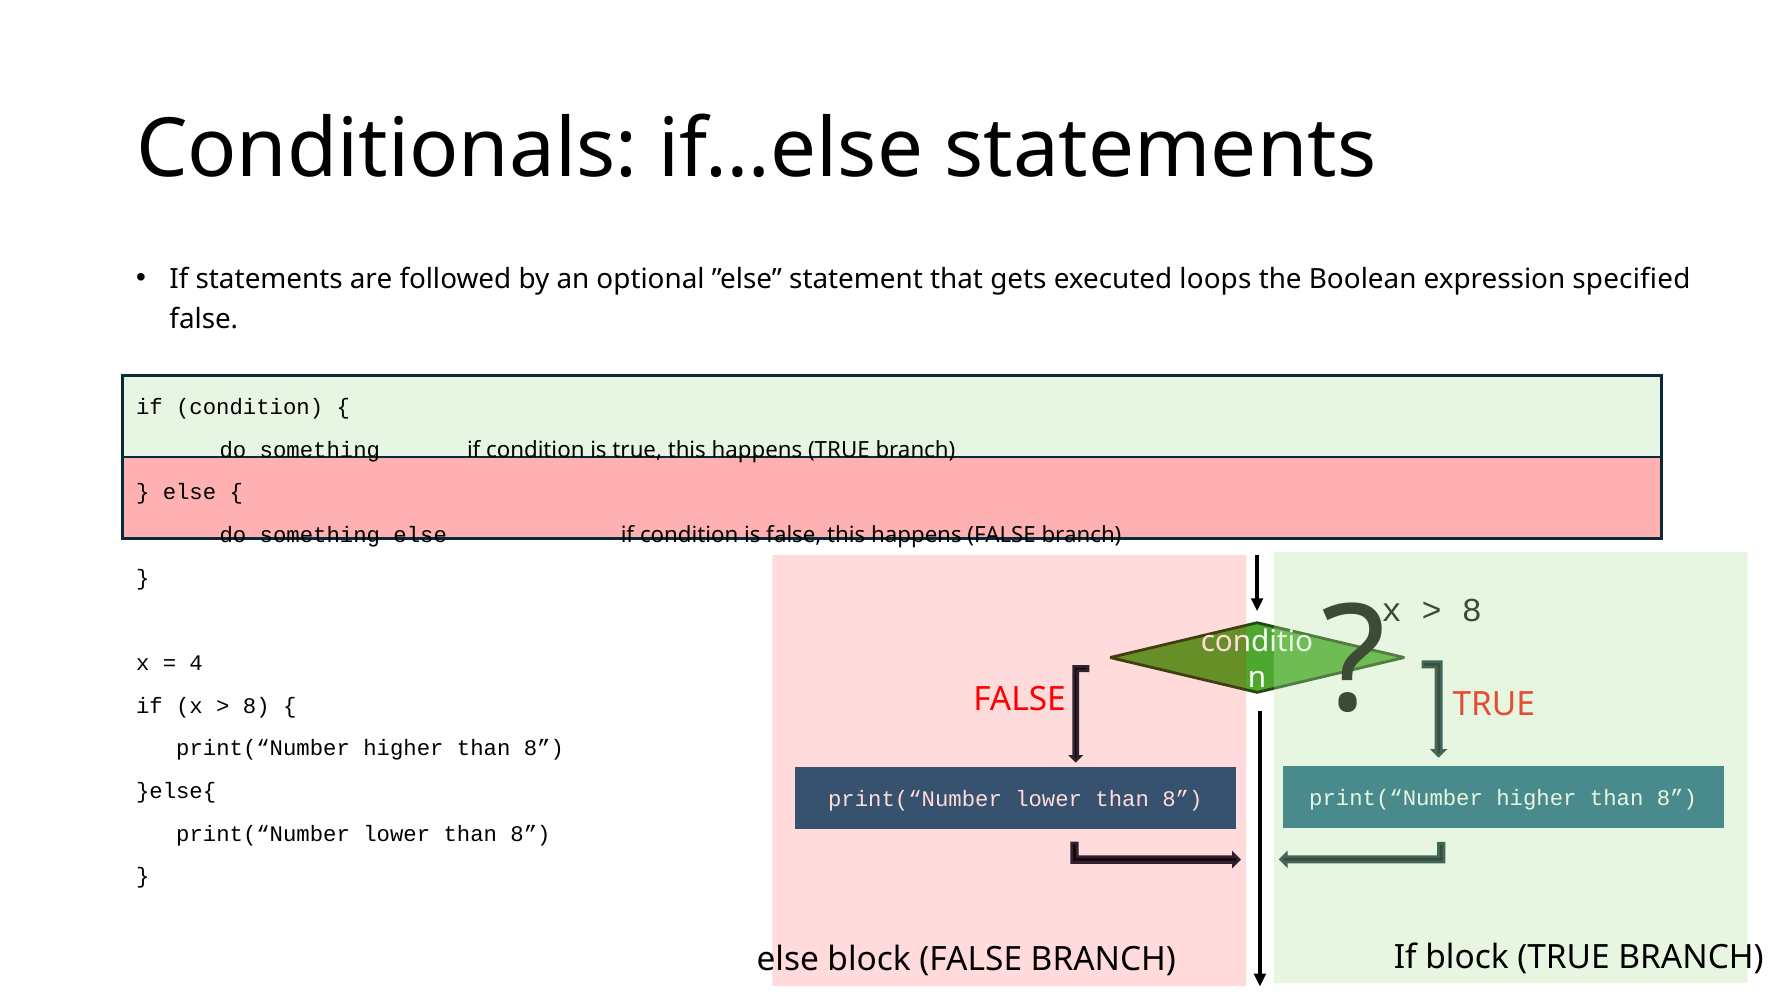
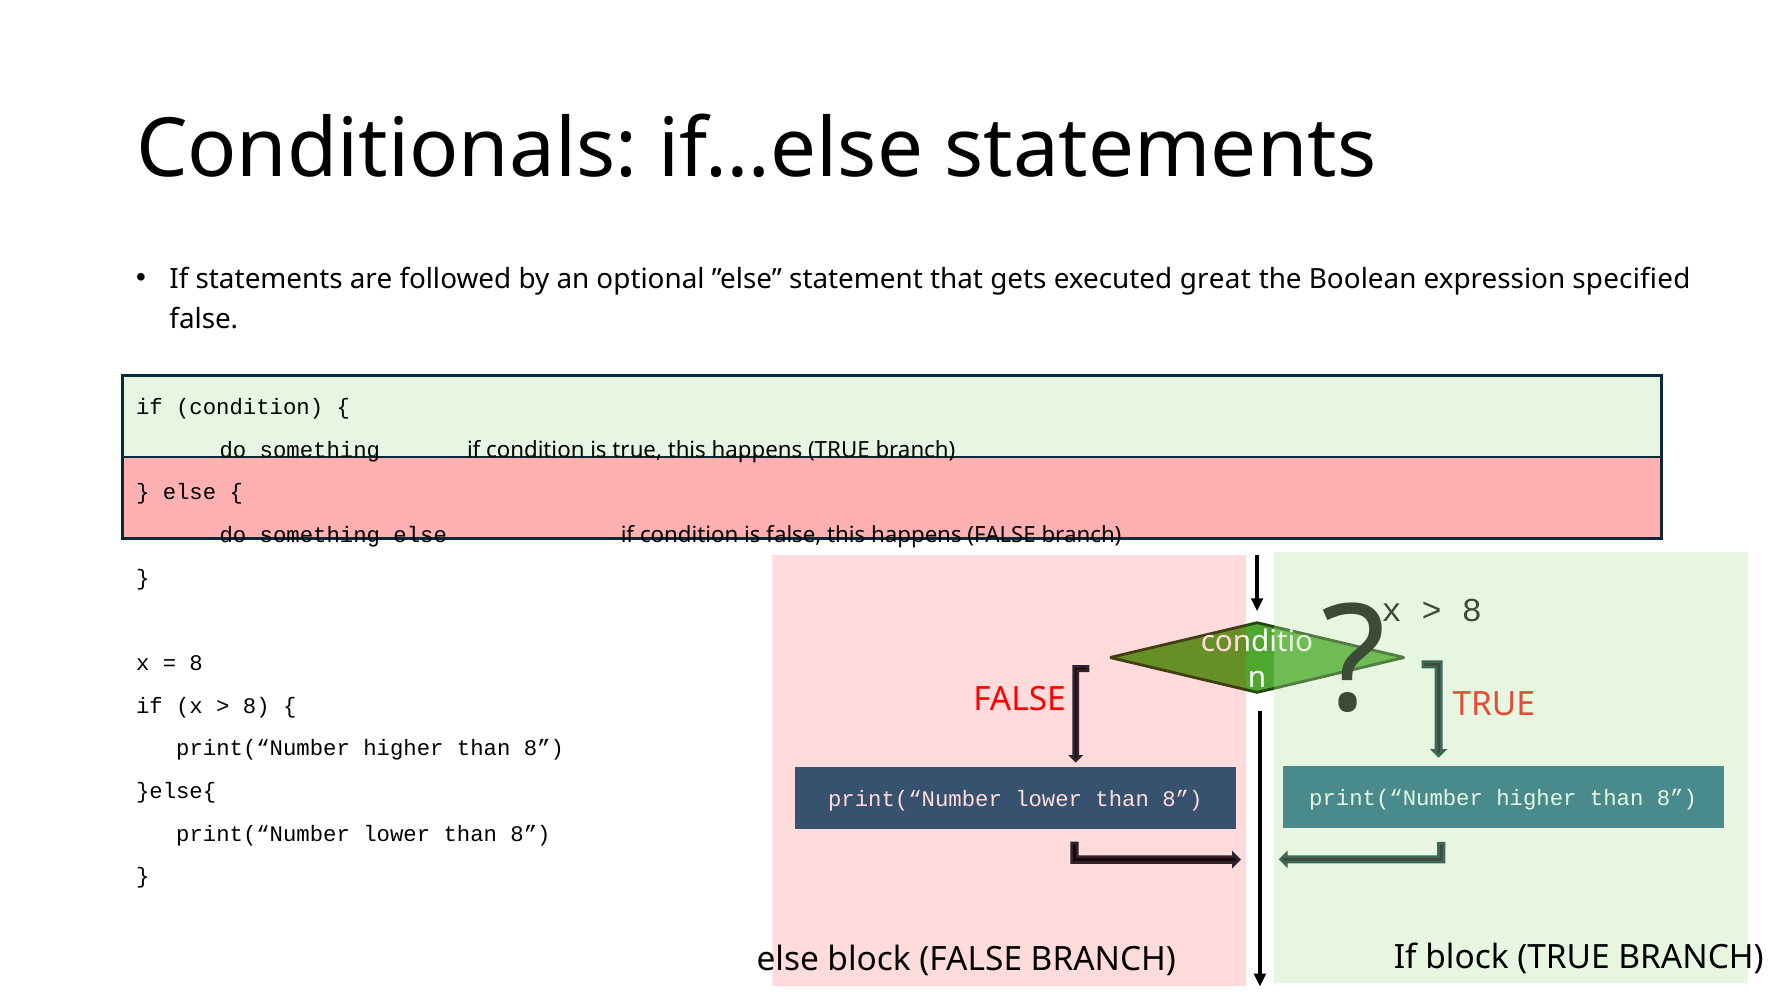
loops: loops -> great
4 at (196, 664): 4 -> 8
